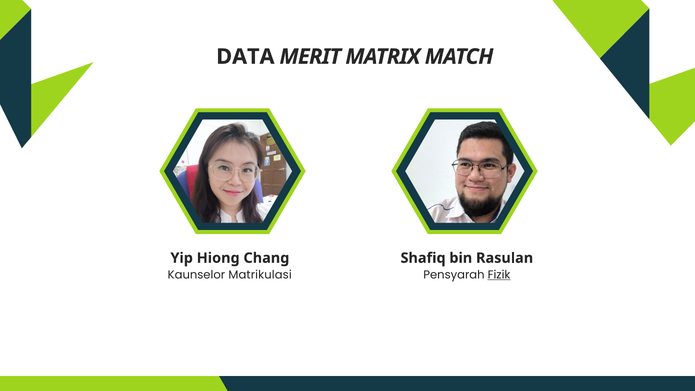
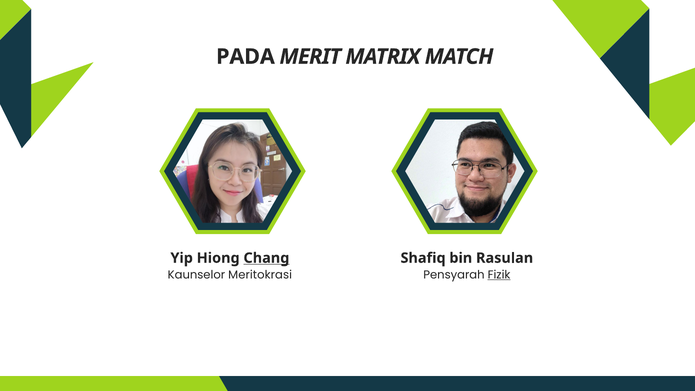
DATA: DATA -> PADA
Chang underline: none -> present
Matrikulasi: Matrikulasi -> Meritokrasi
